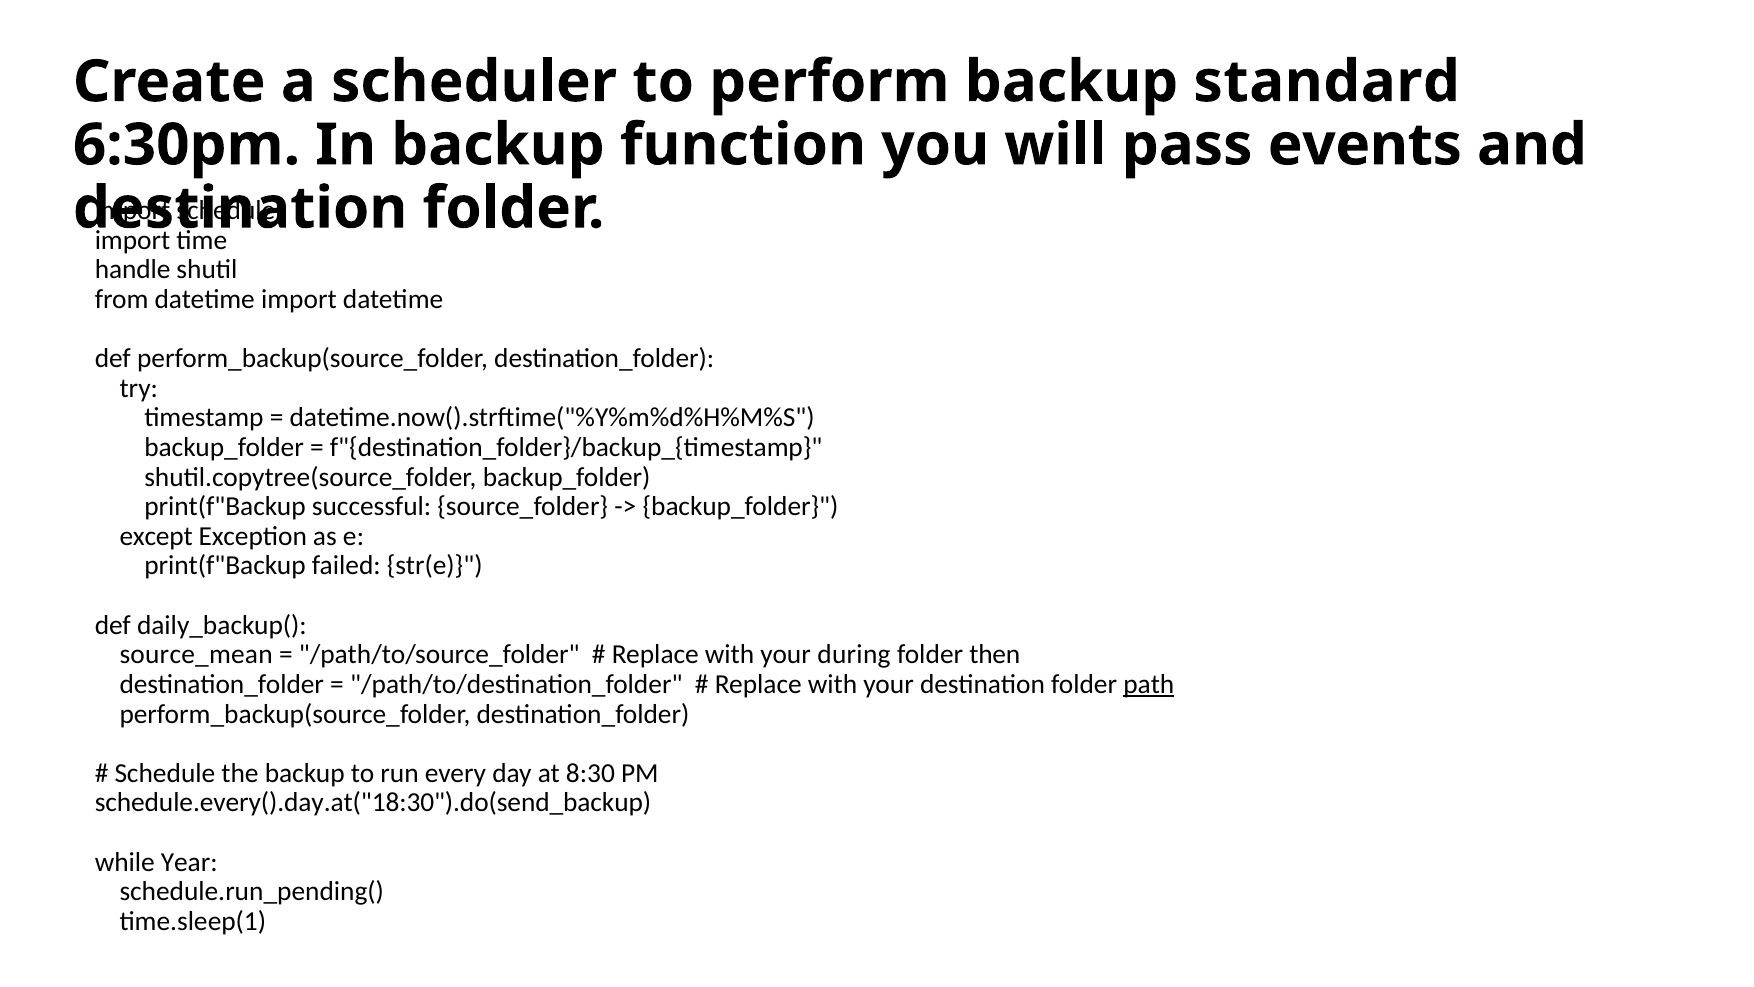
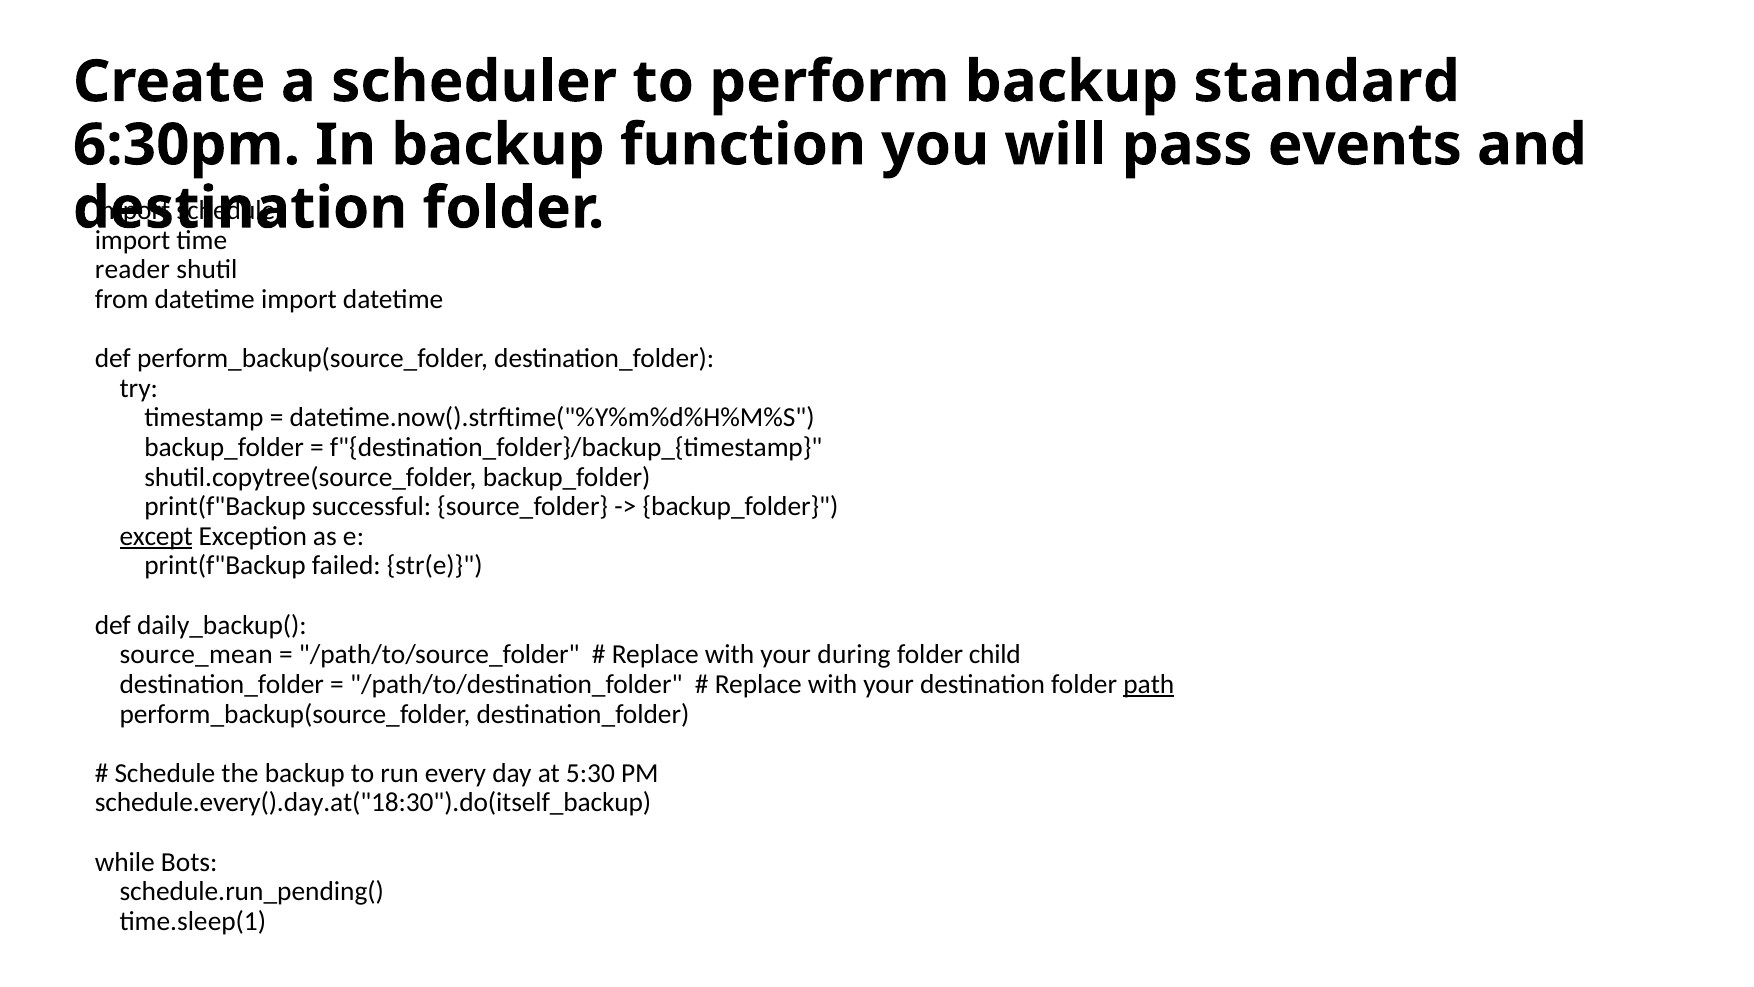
handle: handle -> reader
except underline: none -> present
then: then -> child
8:30: 8:30 -> 5:30
schedule.every().day.at("18:30").do(send_backup: schedule.every().day.at("18:30").do(send_backup -> schedule.every().day.at("18:30").do(itself_backup
Year: Year -> Bots
